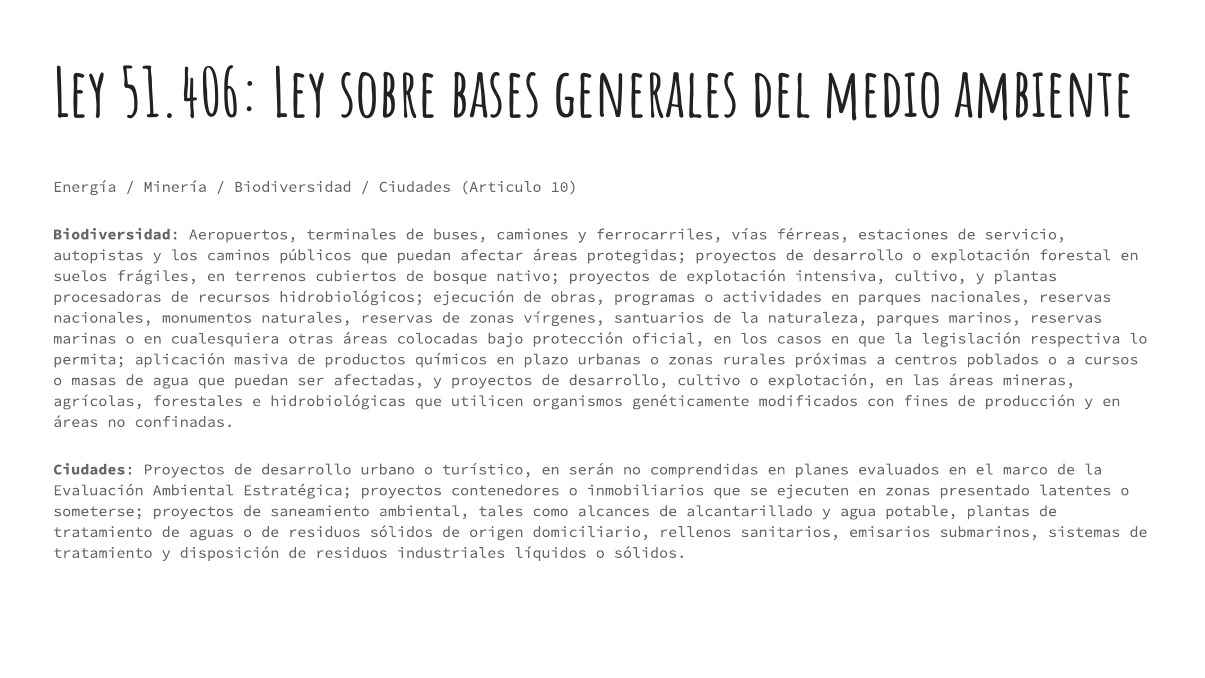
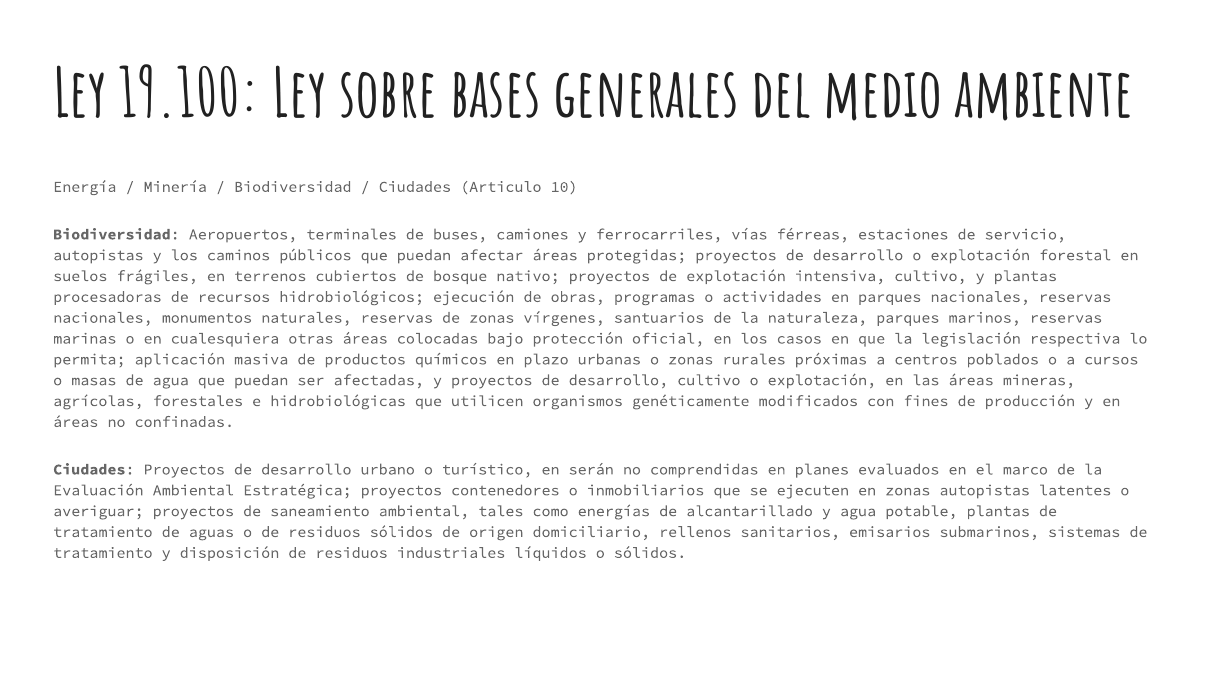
51.406: 51.406 -> 19.100
zonas presentado: presentado -> autopistas
someterse: someterse -> averiguar
alcances: alcances -> energías
